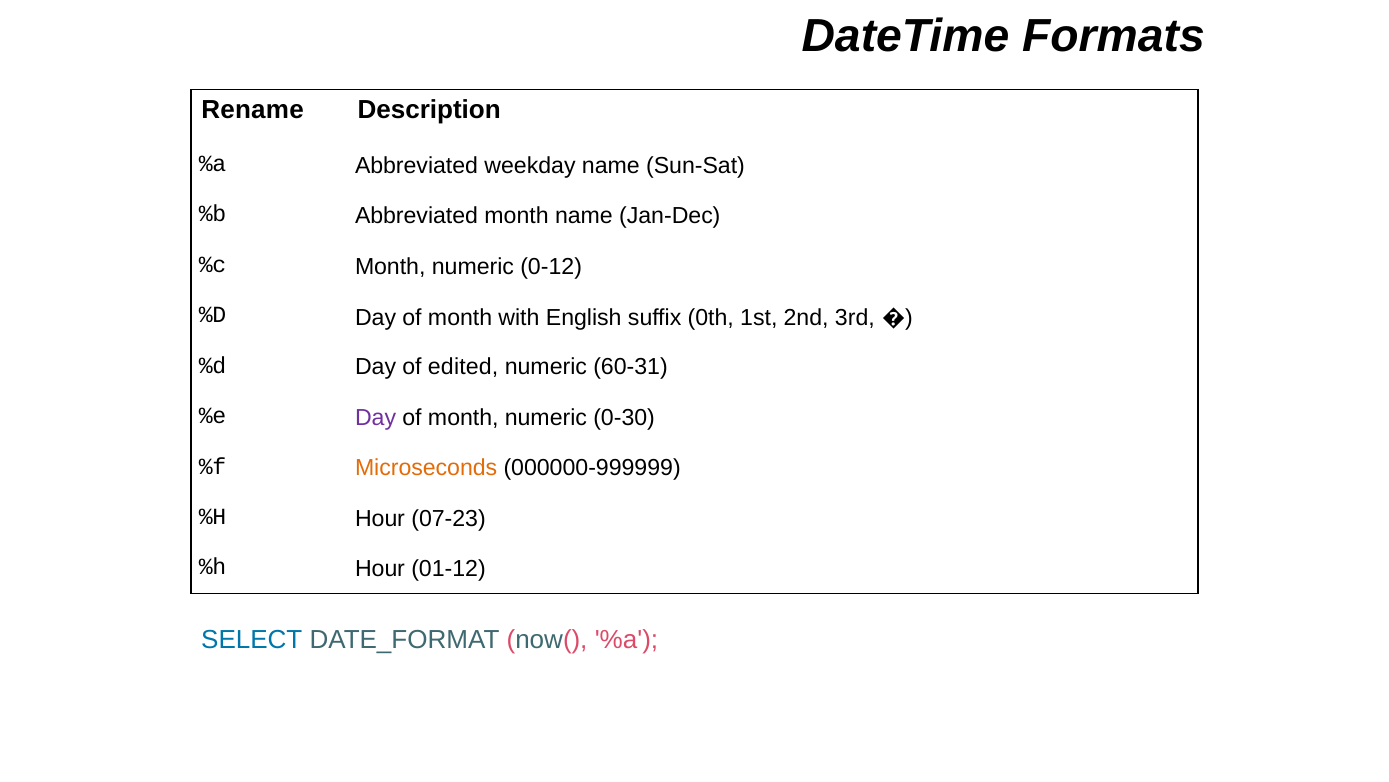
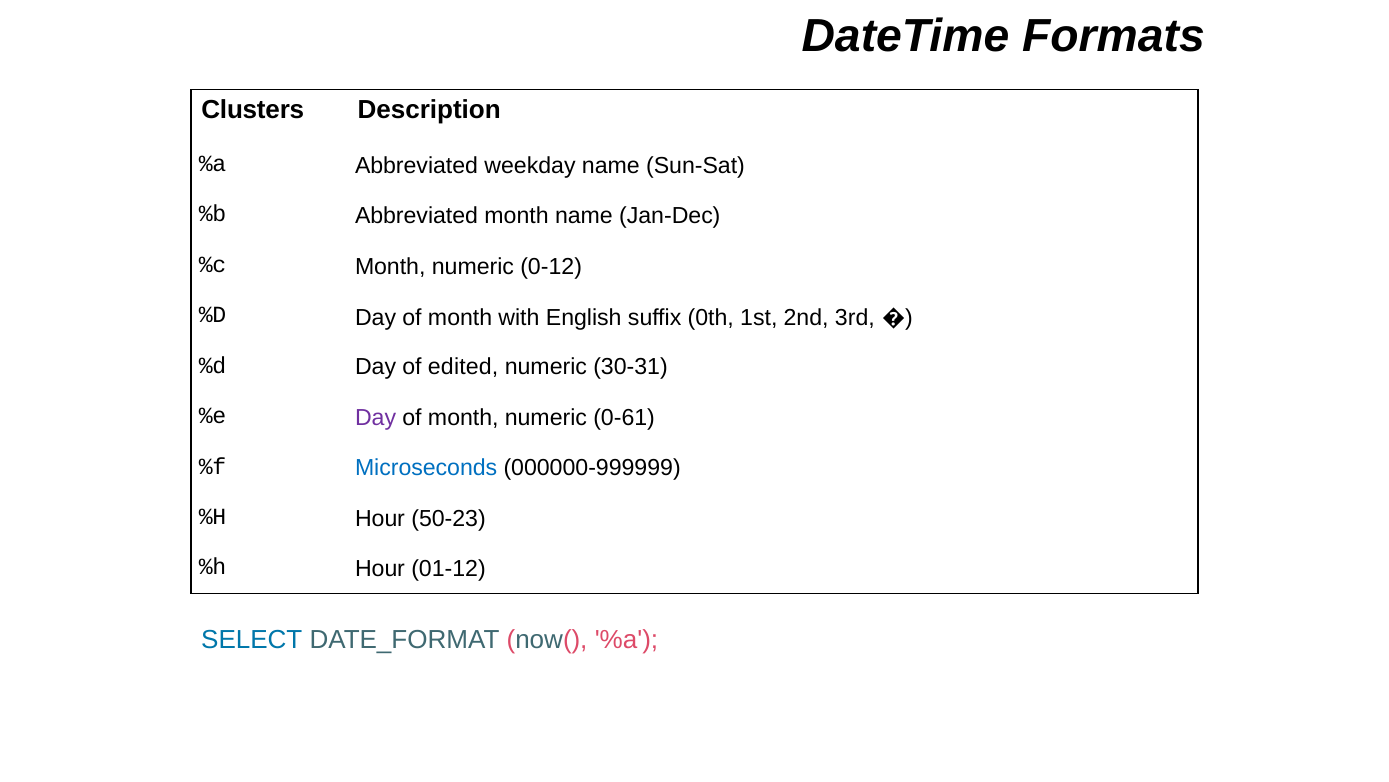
Rename: Rename -> Clusters
60-31: 60-31 -> 30-31
0-30: 0-30 -> 0-61
Microseconds colour: orange -> blue
07-23: 07-23 -> 50-23
